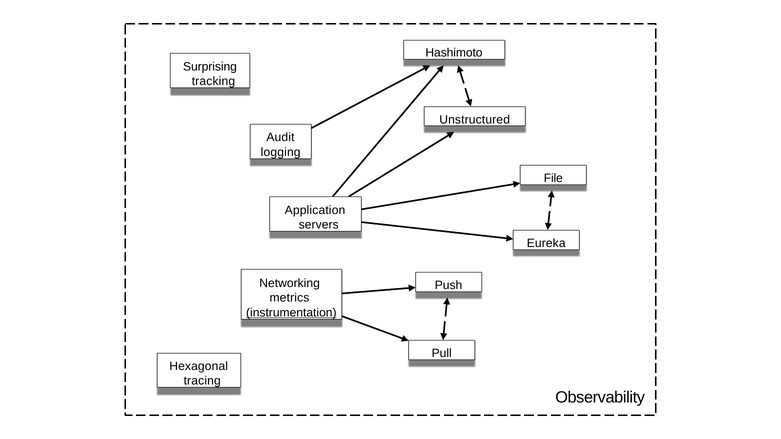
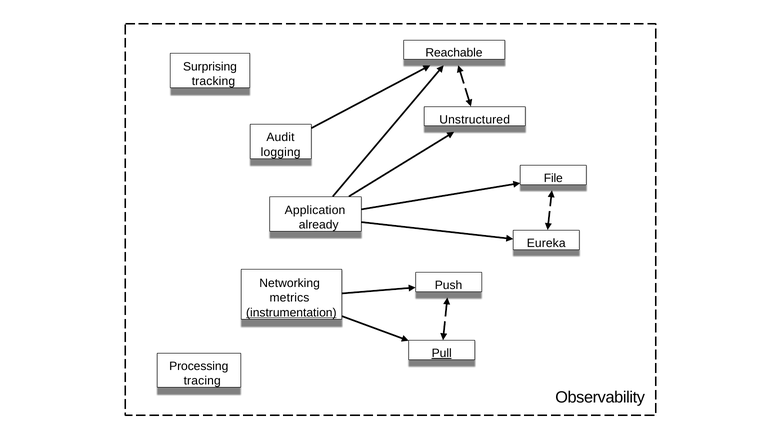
Hashimoto: Hashimoto -> Reachable
servers: servers -> already
Pull underline: none -> present
Hexagonal: Hexagonal -> Processing
